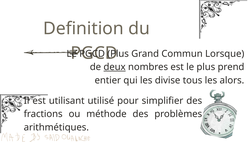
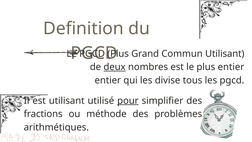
Commun Lorsque: Lorsque -> Utilisant
plus prend: prend -> entier
les alors: alors -> pgcd
pour underline: none -> present
